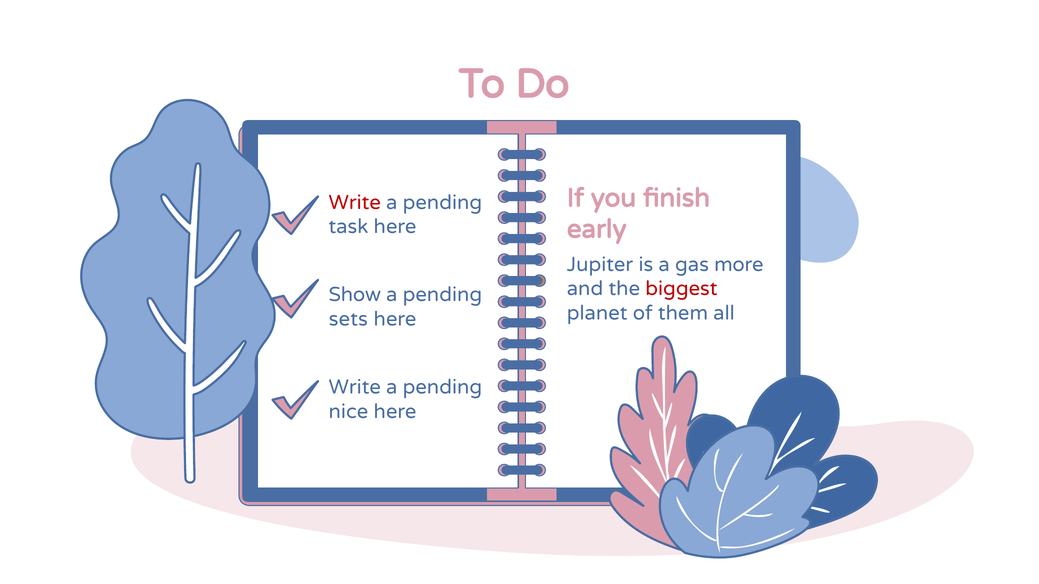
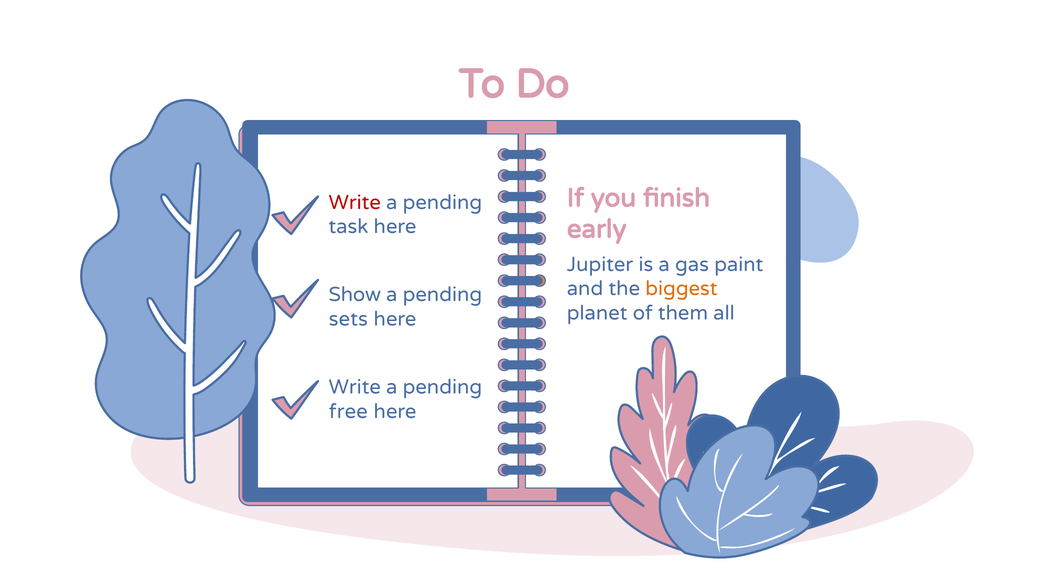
more: more -> paint
biggest colour: red -> orange
nice: nice -> free
